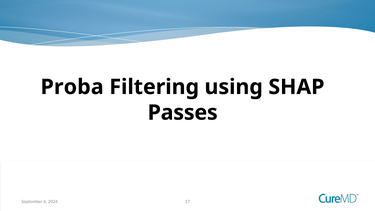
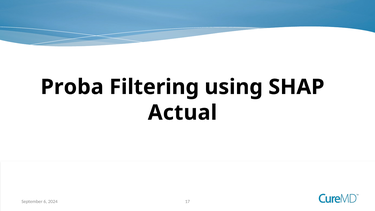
Passes: Passes -> Actual
